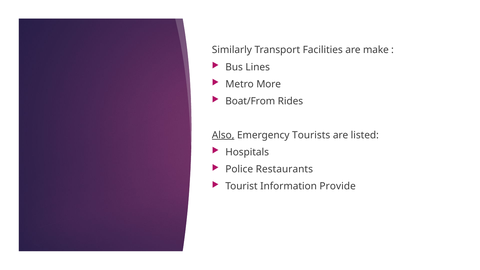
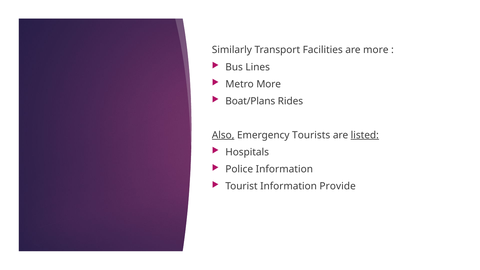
are make: make -> more
Boat/From: Boat/From -> Boat/Plans
listed underline: none -> present
Police Restaurants: Restaurants -> Information
